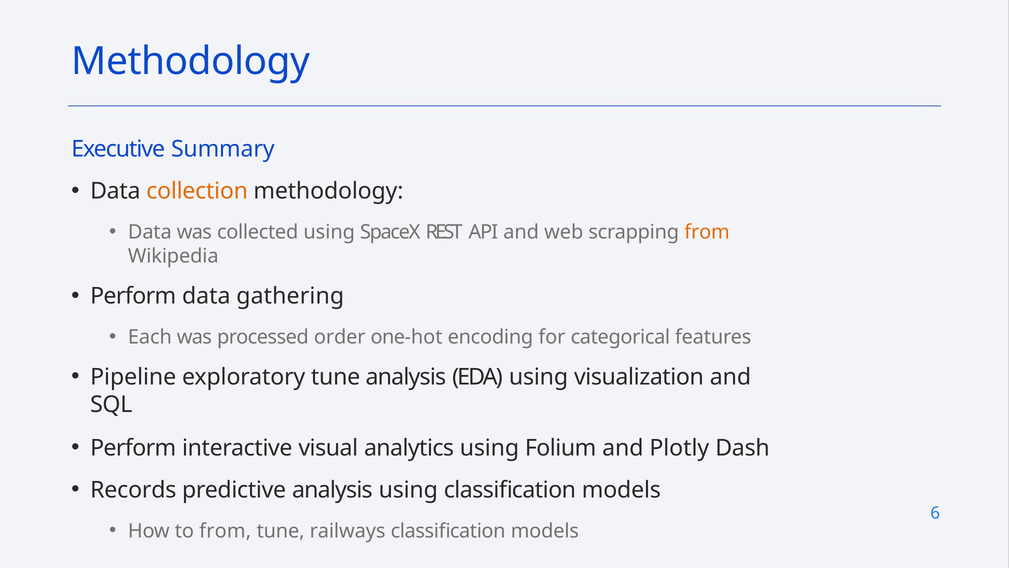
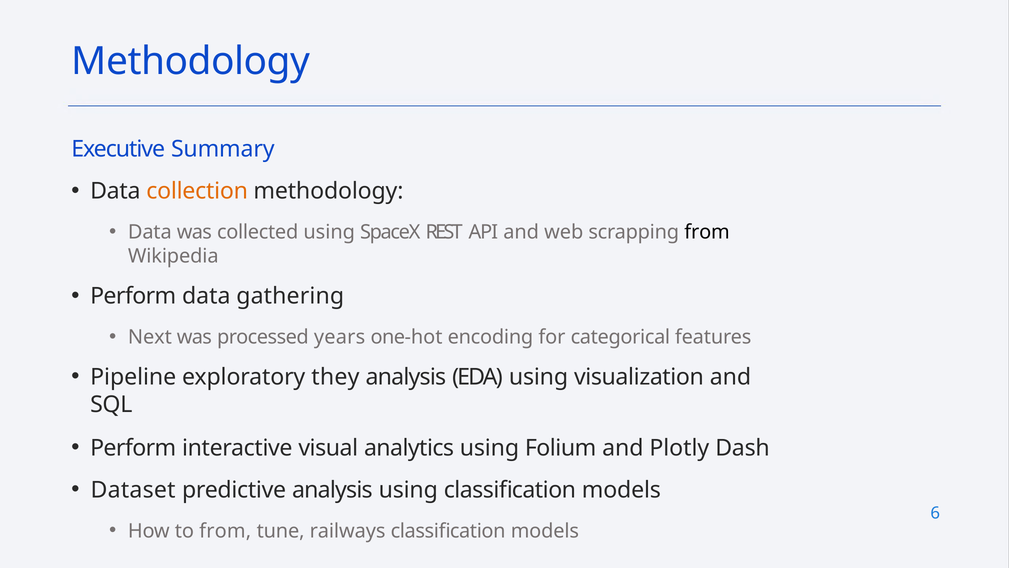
from at (707, 232) colour: orange -> black
Each: Each -> Next
order: order -> years
exploratory tune: tune -> they
Records: Records -> Dataset
